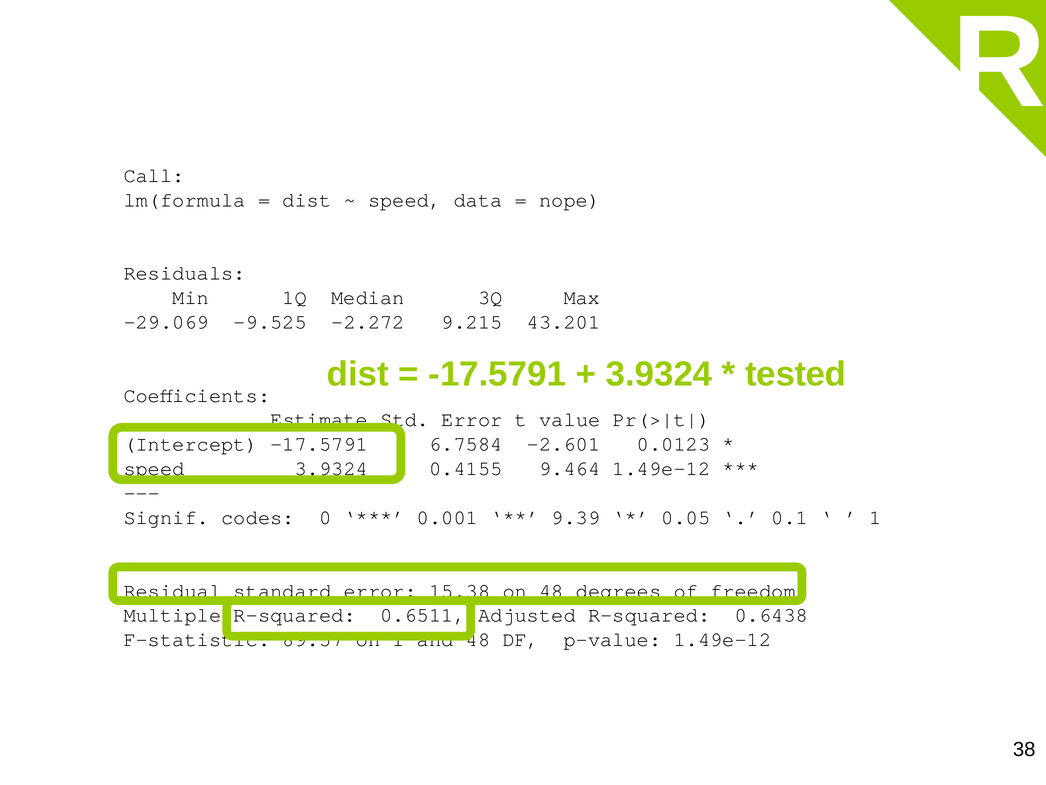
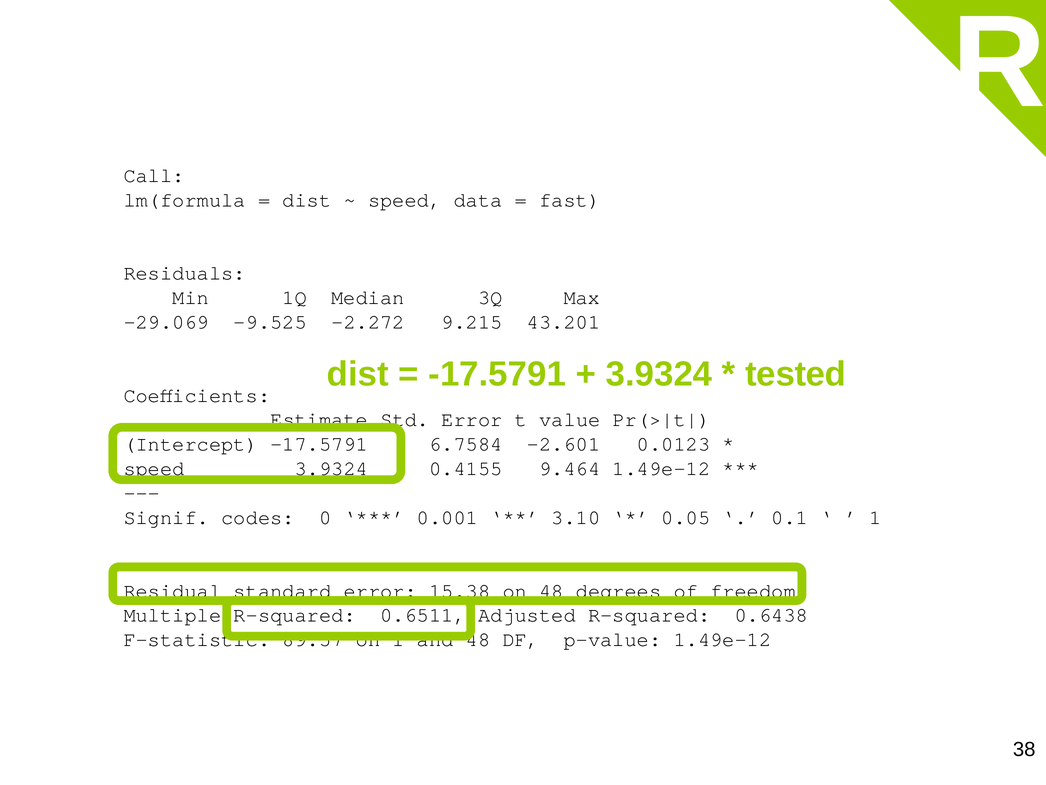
nope: nope -> fast
9.39: 9.39 -> 3.10
